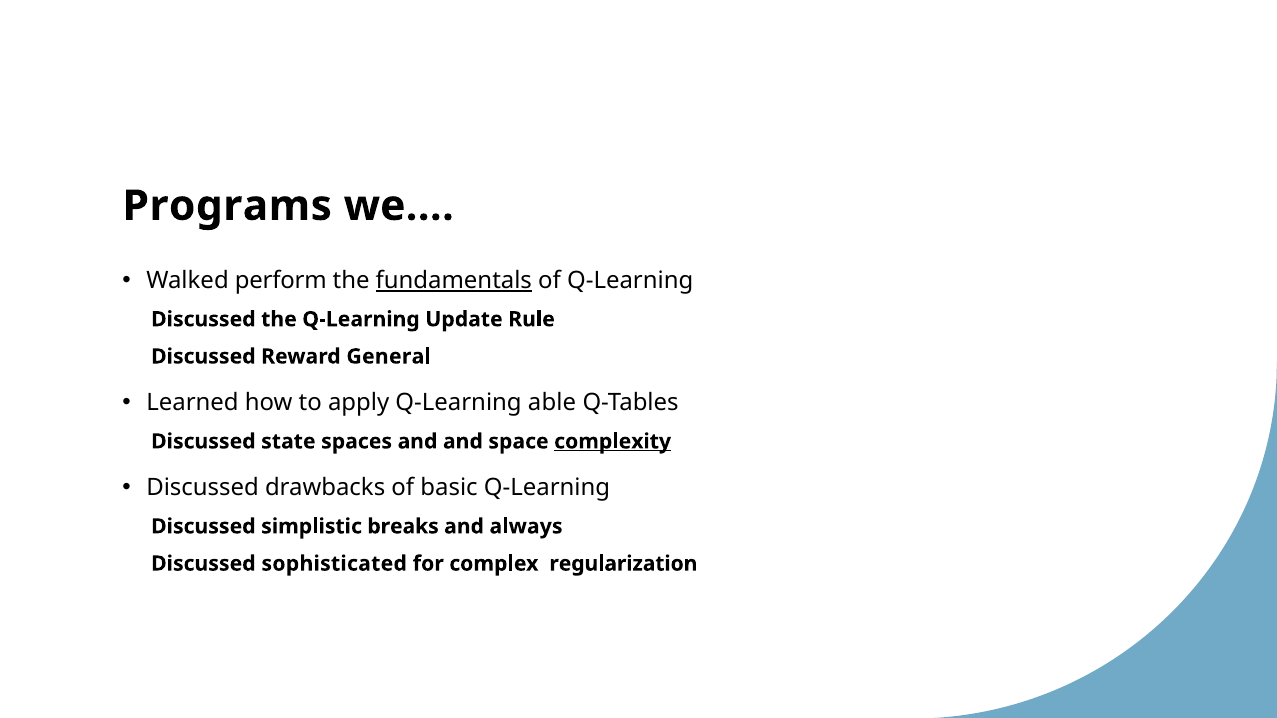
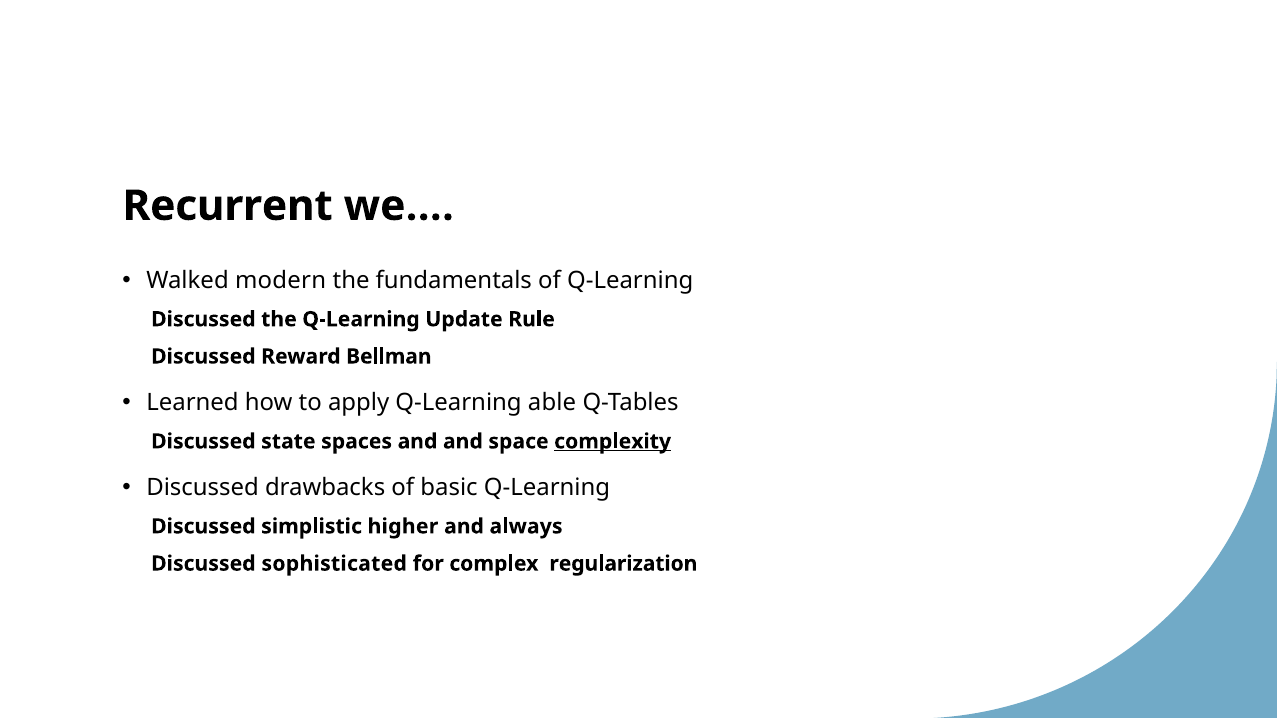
Programs: Programs -> Recurrent
perform: perform -> modern
fundamentals underline: present -> none
General: General -> Bellman
breaks: breaks -> higher
